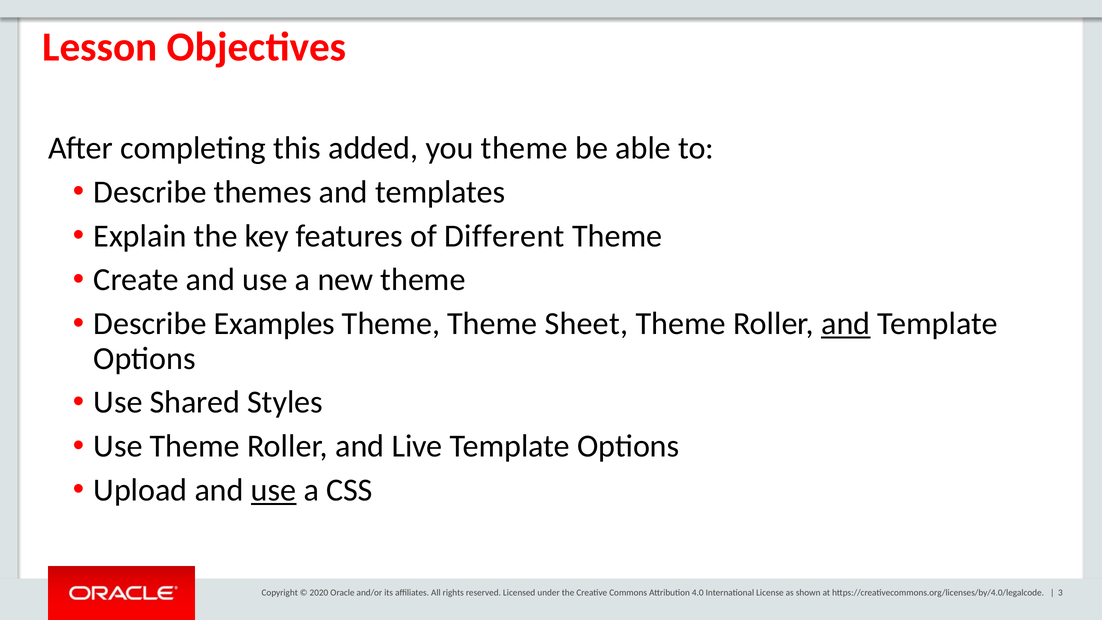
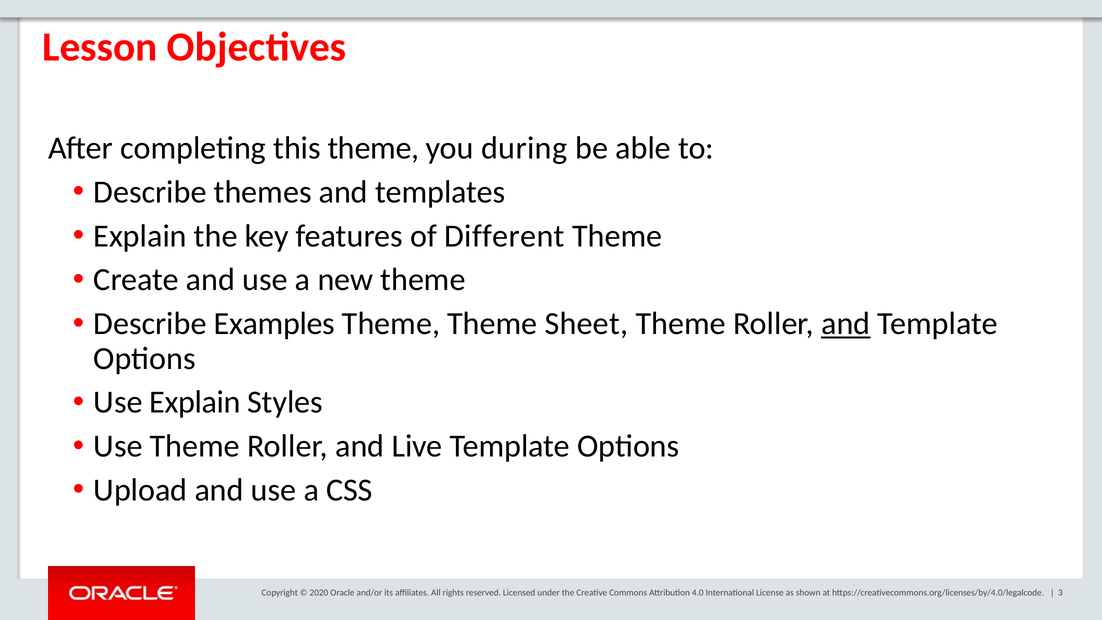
this added: added -> theme
you theme: theme -> during
Use Shared: Shared -> Explain
use at (274, 490) underline: present -> none
